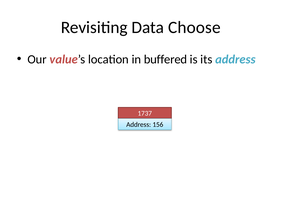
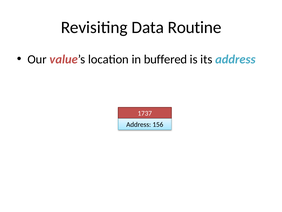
Choose: Choose -> Routine
